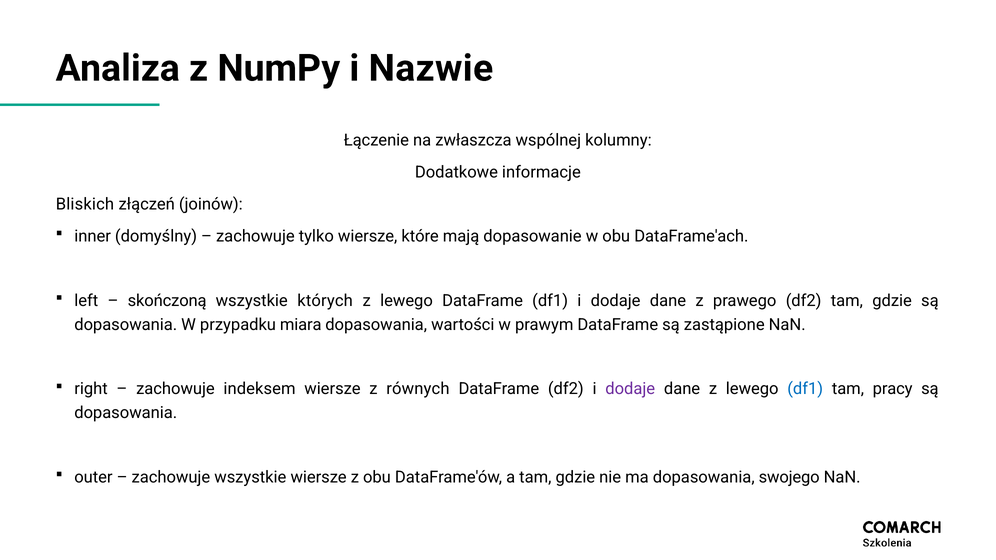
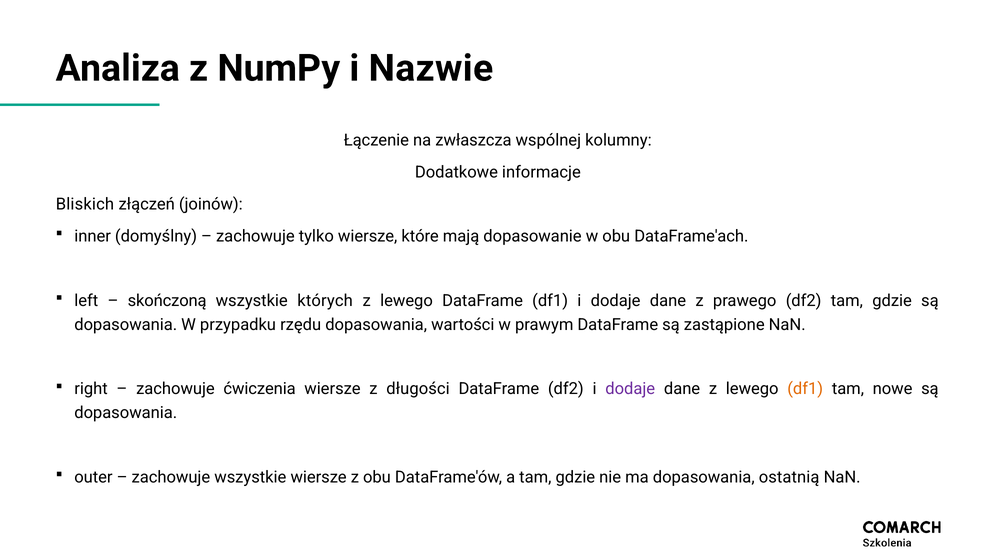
miara: miara -> rzędu
indeksem: indeksem -> ćwiczenia
równych: równych -> długości
df1 at (805, 389) colour: blue -> orange
pracy: pracy -> nowe
swojego: swojego -> ostatnią
